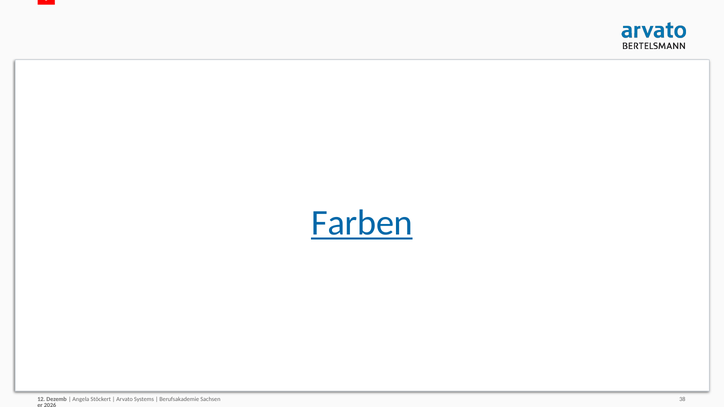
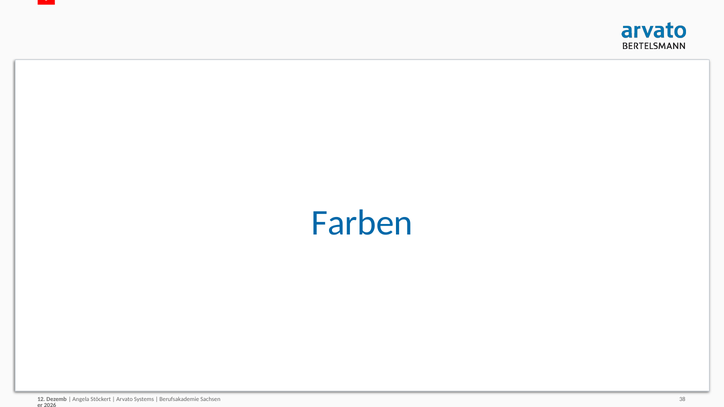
Farben underline: present -> none
